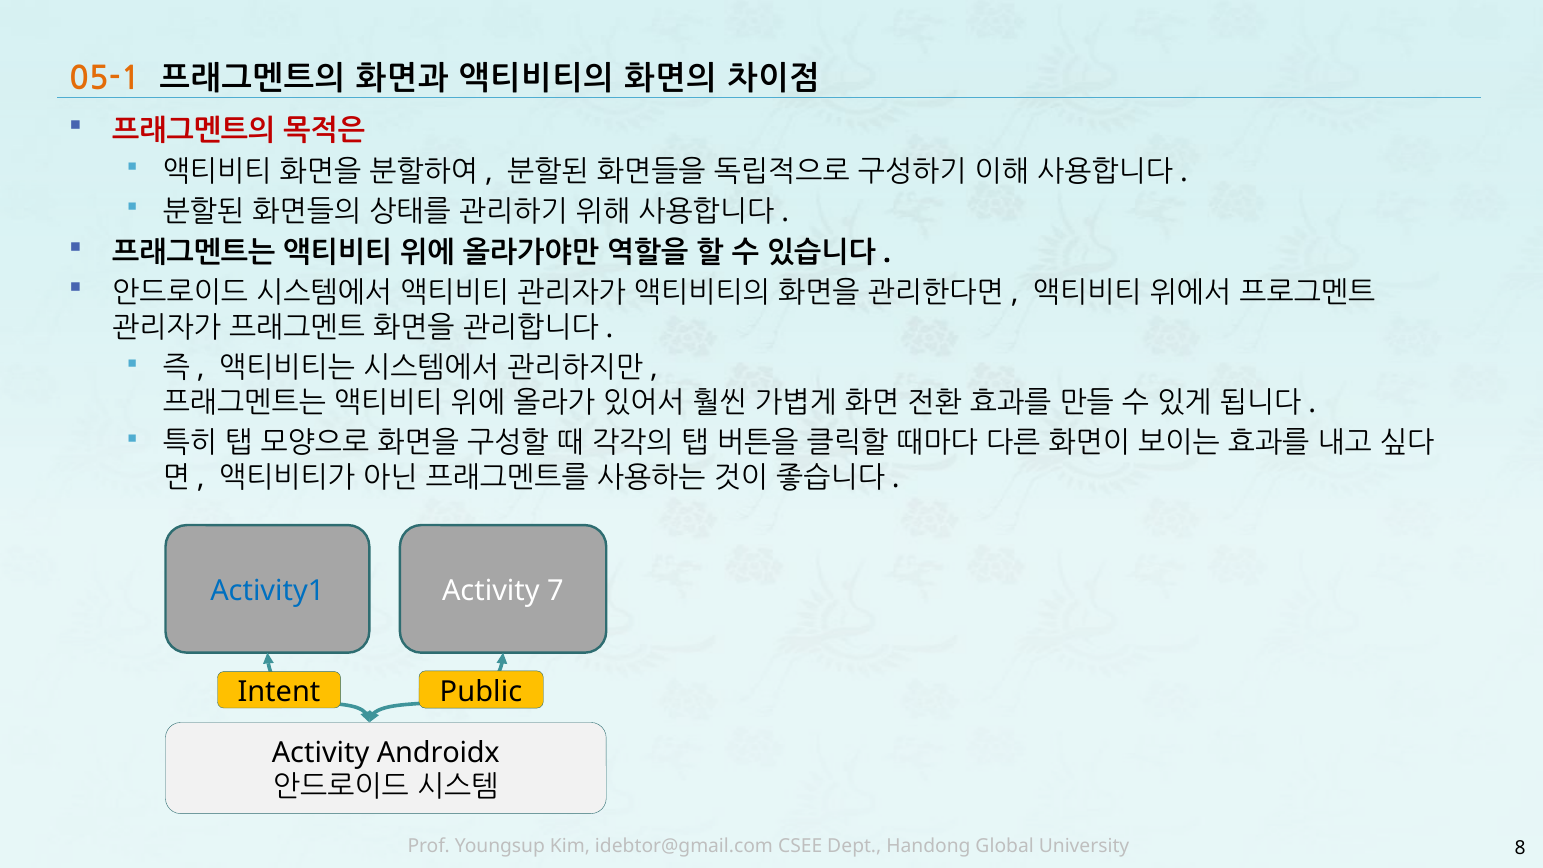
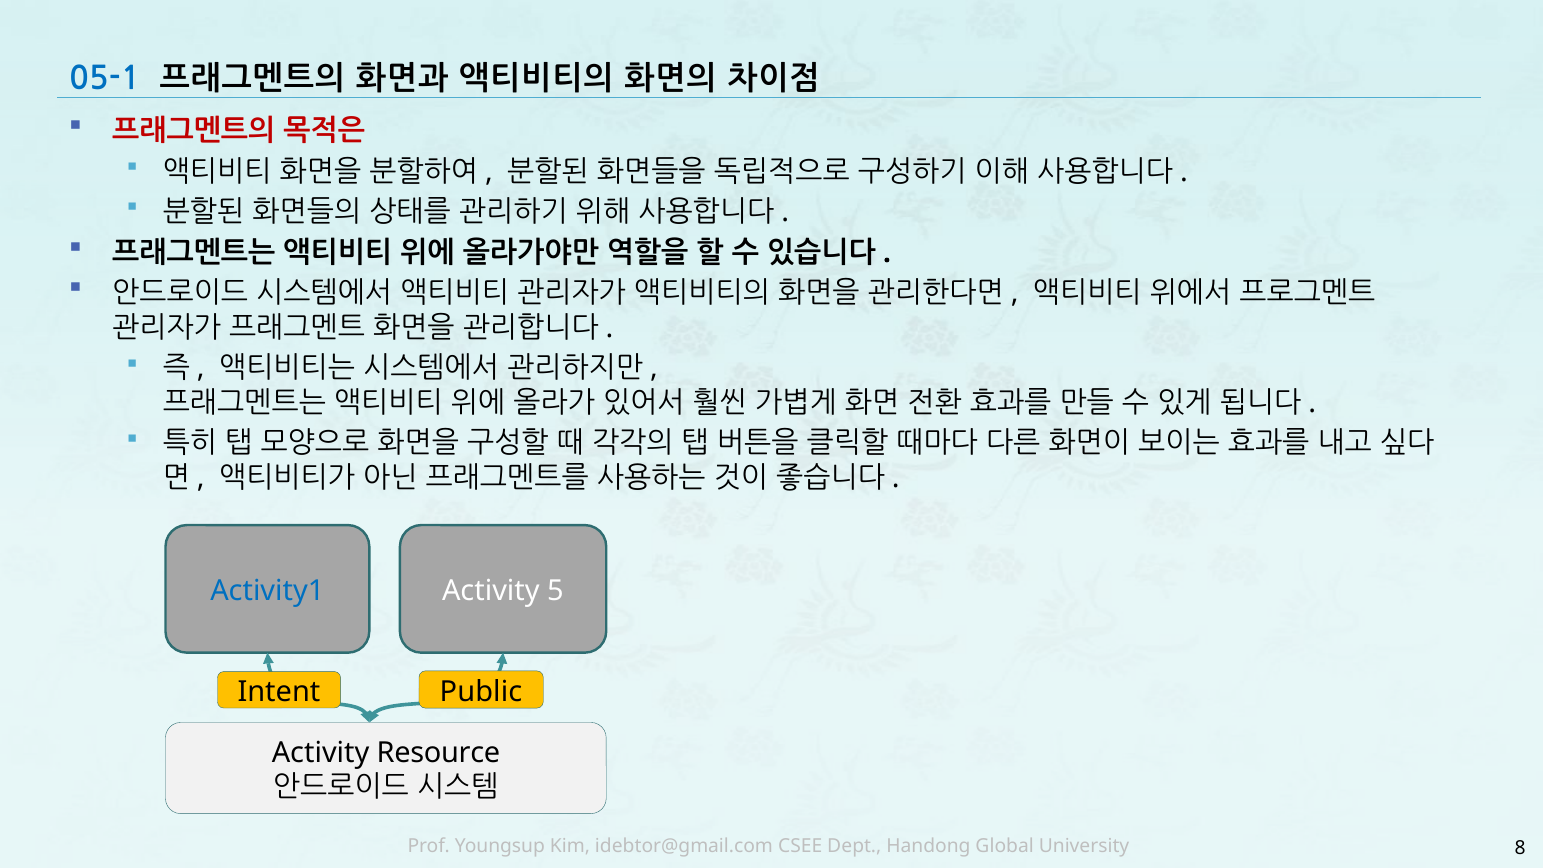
05-1 colour: orange -> blue
7: 7 -> 5
Androidx: Androidx -> Resource
